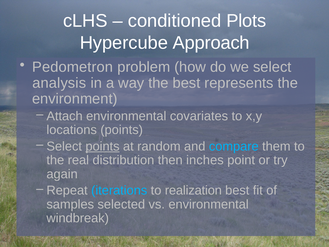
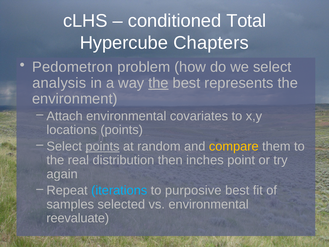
Plots: Plots -> Total
Approach: Approach -> Chapters
the at (158, 83) underline: none -> present
compare colour: light blue -> yellow
realization: realization -> purposive
windbreak: windbreak -> reevaluate
